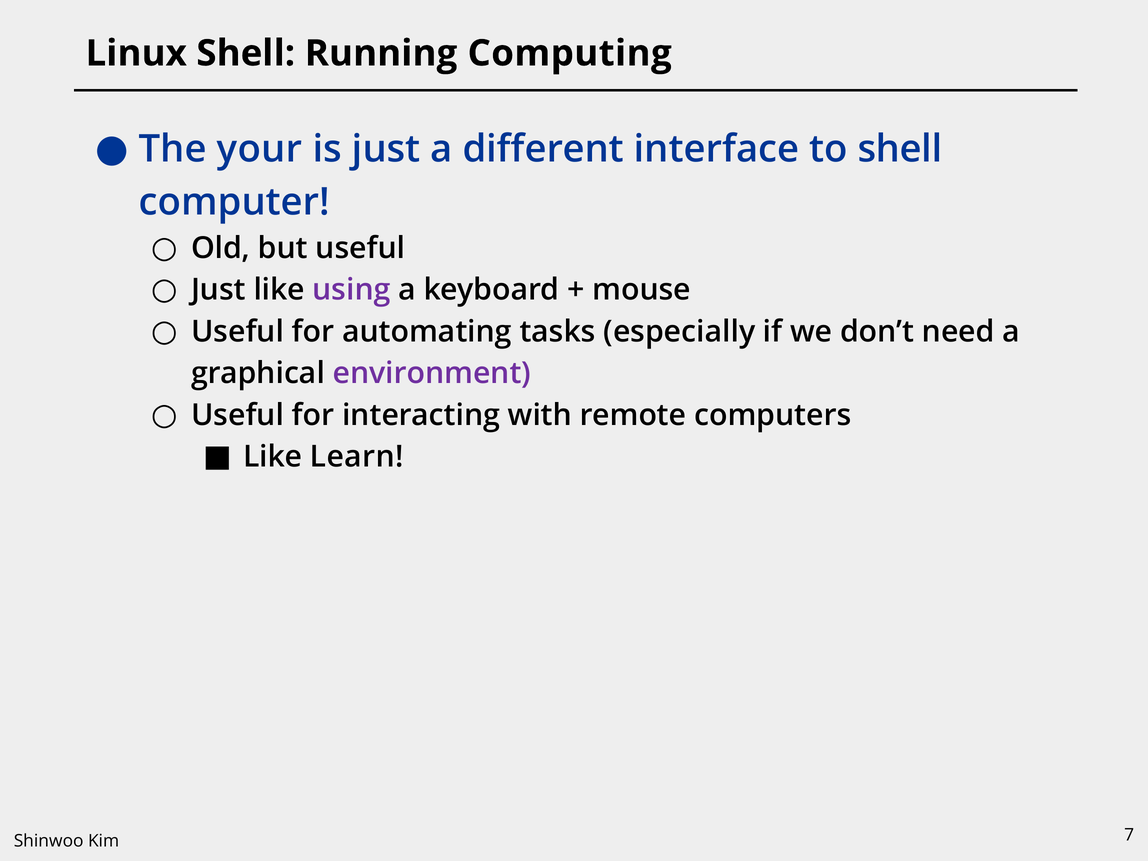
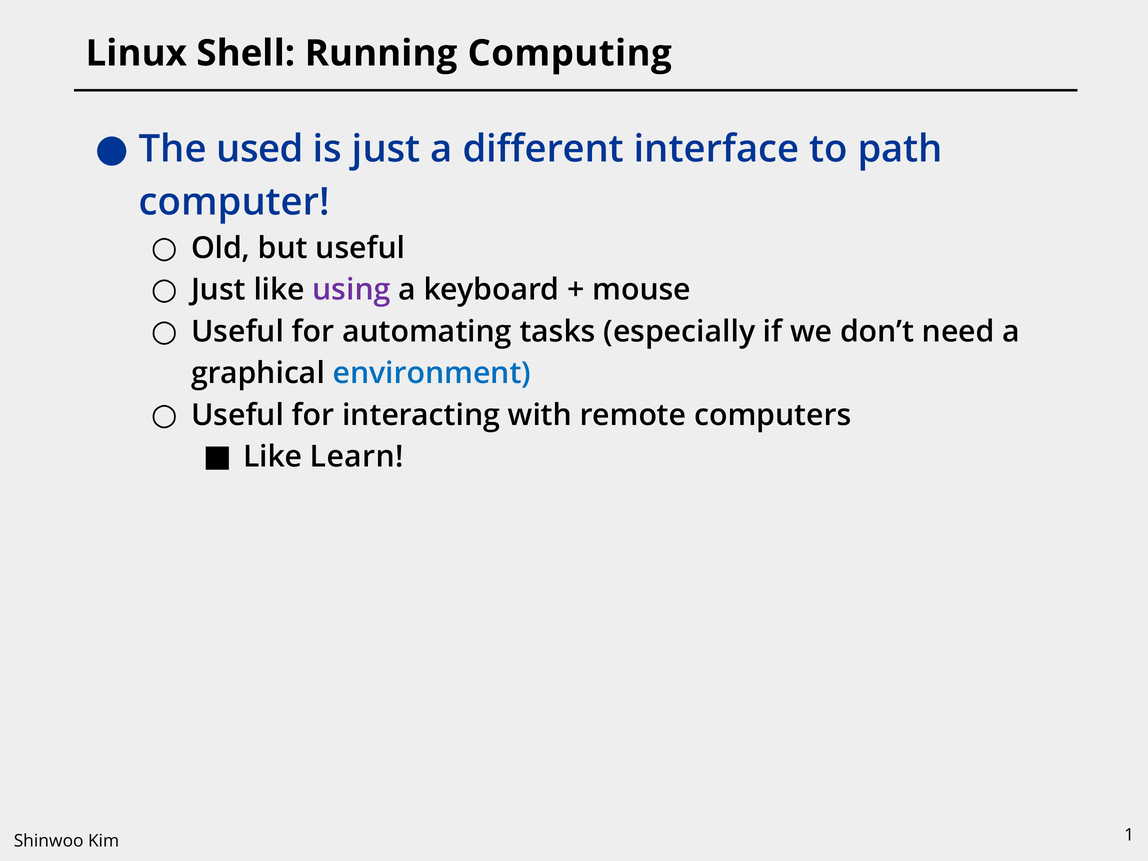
your: your -> used
to shell: shell -> path
environment colour: purple -> blue
7: 7 -> 1
